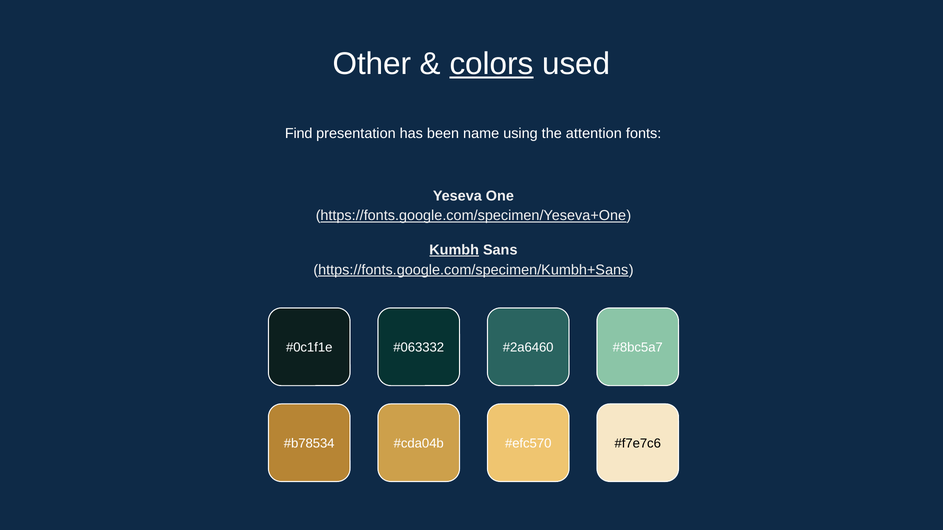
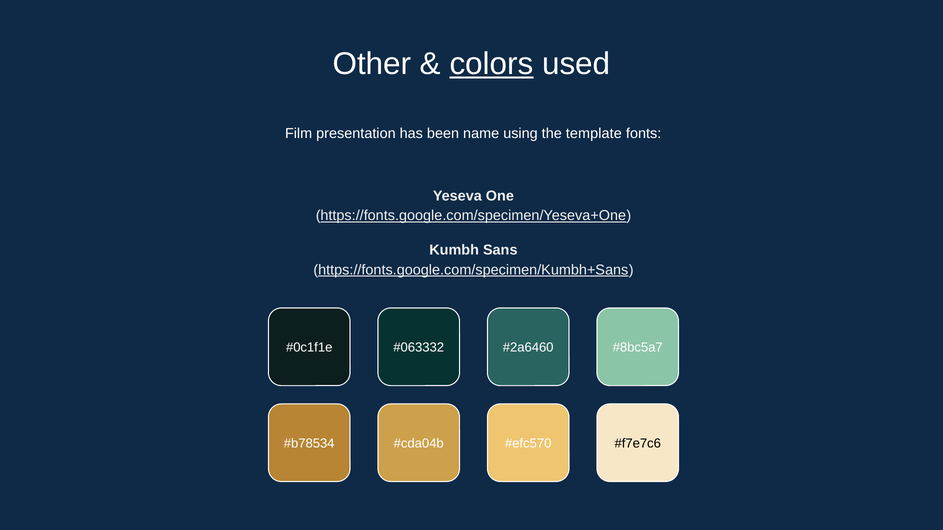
Find: Find -> Film
attention: attention -> template
Kumbh underline: present -> none
